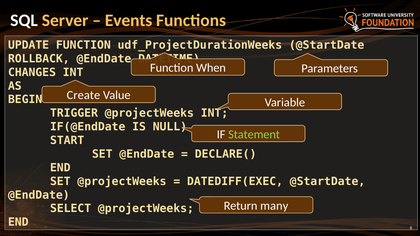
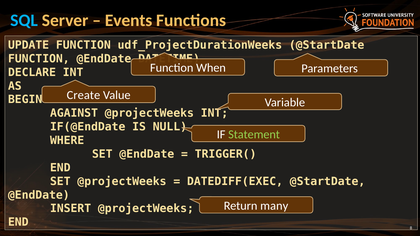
SQL colour: white -> light blue
ROLLBACK at (39, 59): ROLLBACK -> FUNCTION
CHANGES: CHANGES -> DECLARE
TRIGGER: TRIGGER -> AGAINST
START: START -> WHERE
DECLARE(: DECLARE( -> TRIGGER(
SELECT: SELECT -> INSERT
